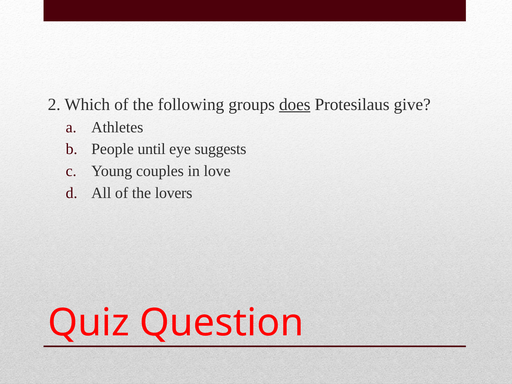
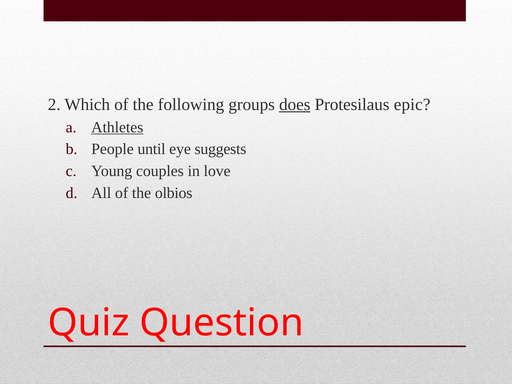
give: give -> epic
Athletes underline: none -> present
lovers: lovers -> olbios
